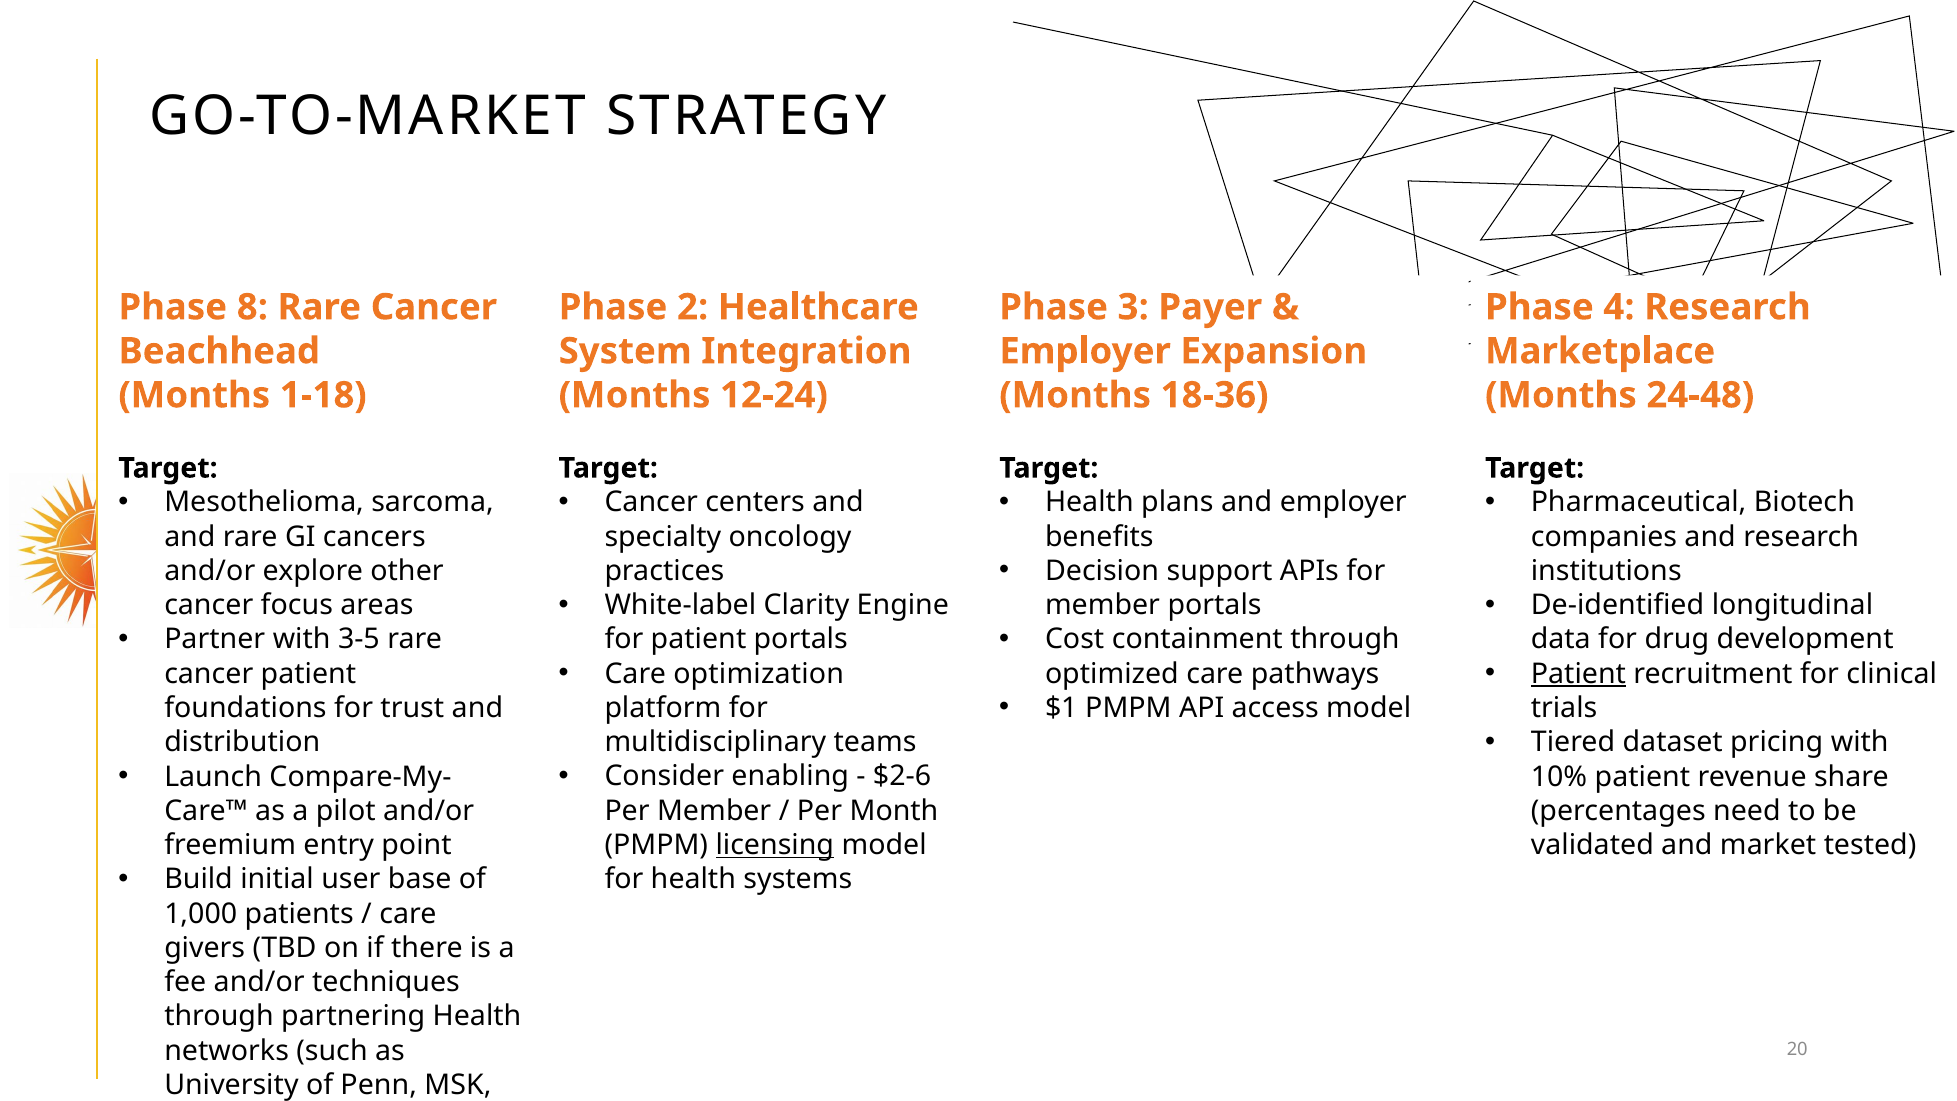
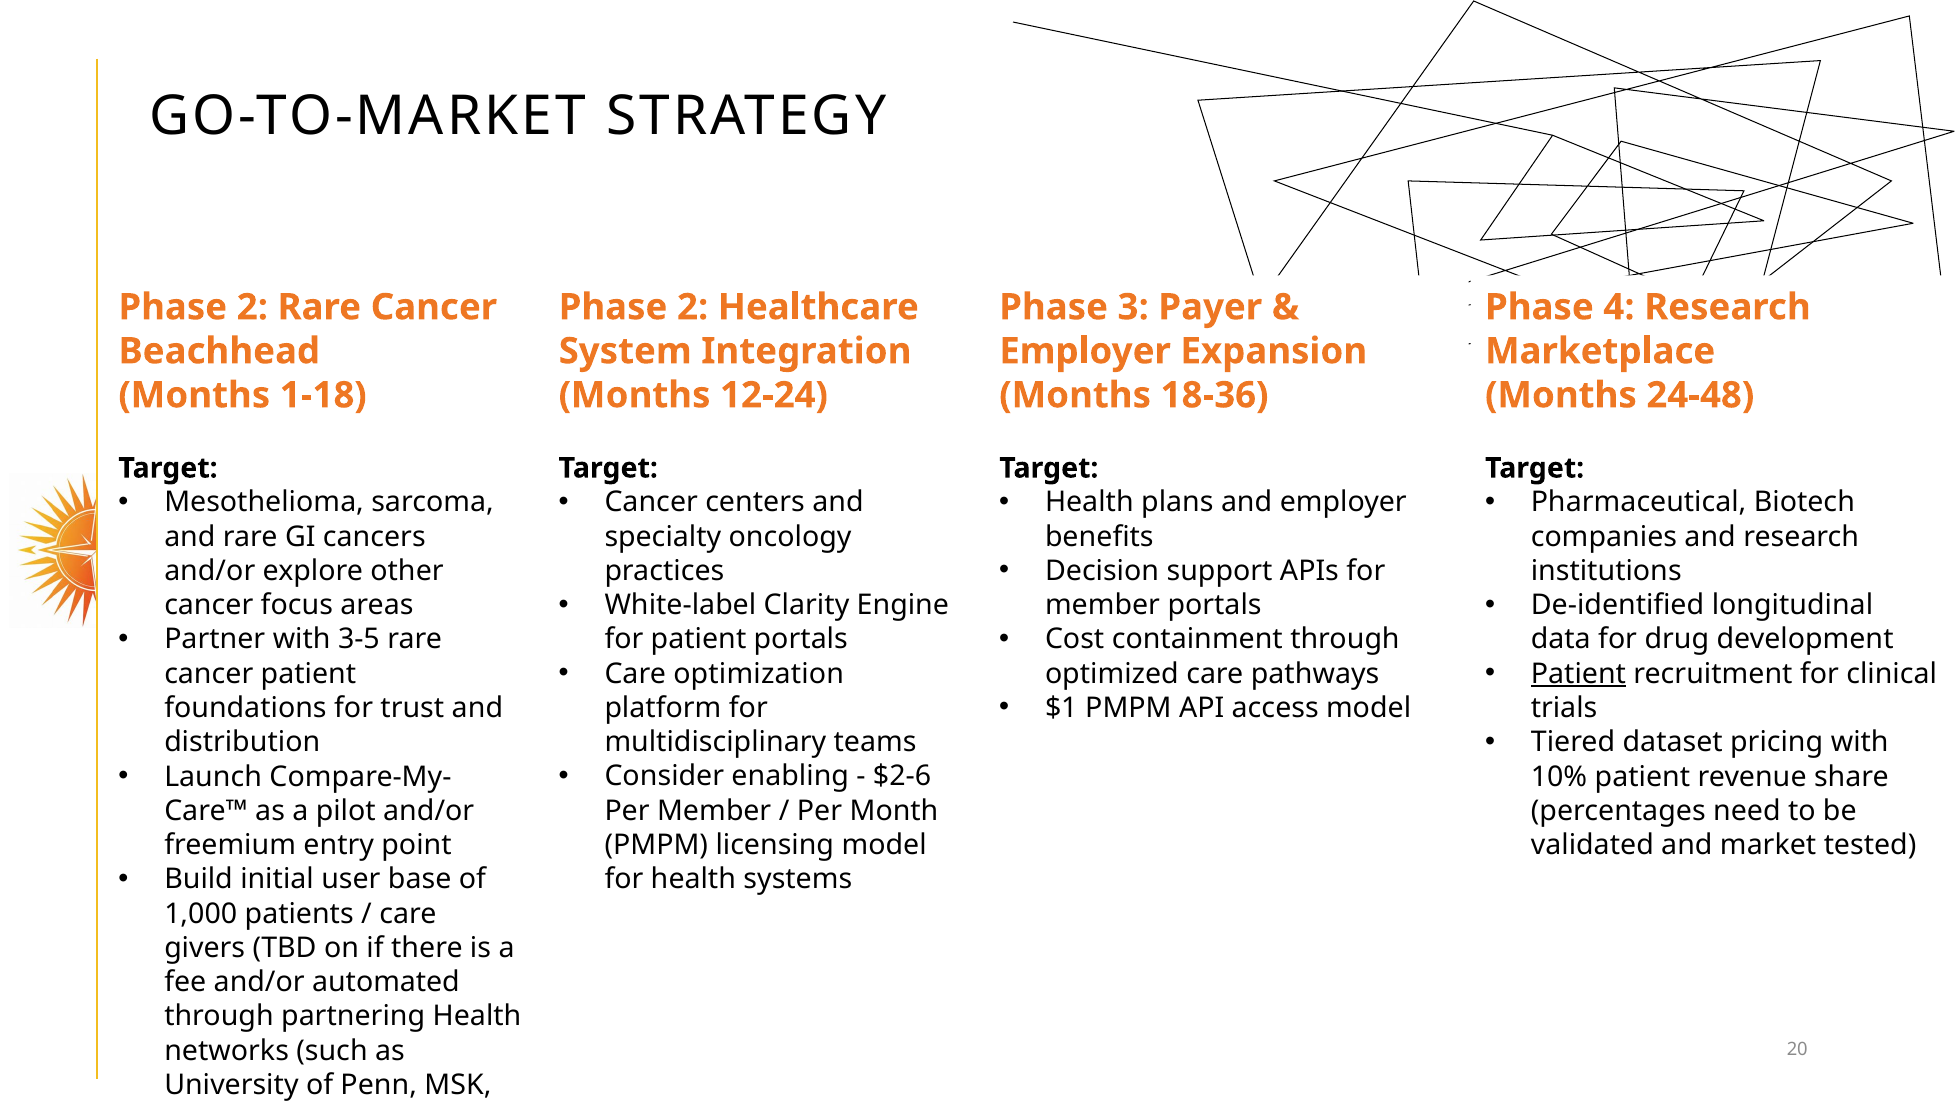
8 at (252, 307): 8 -> 2
licensing underline: present -> none
techniques: techniques -> automated
